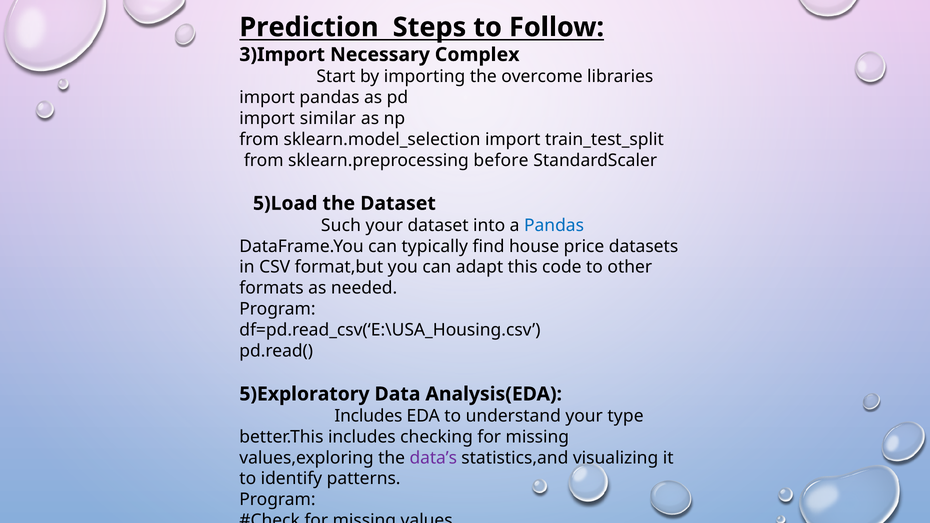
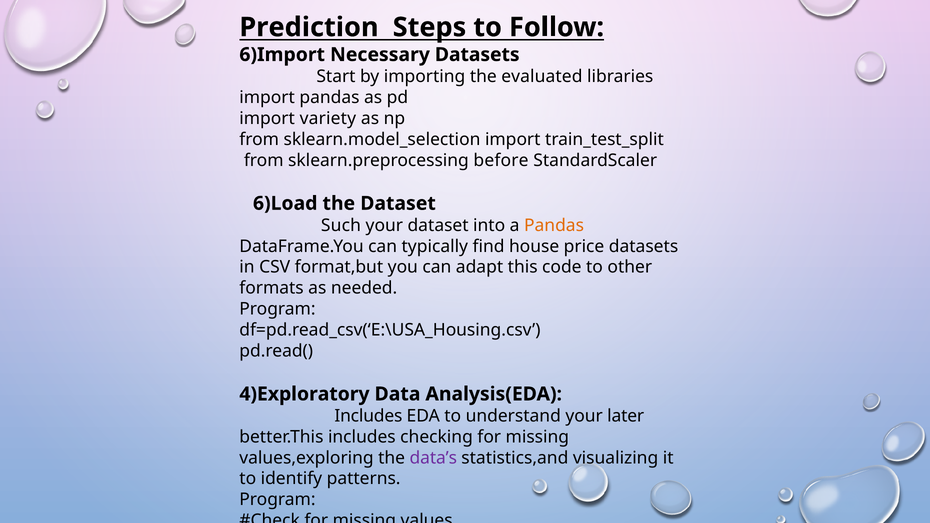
3)Import: 3)Import -> 6)Import
Necessary Complex: Complex -> Datasets
overcome: overcome -> evaluated
similar: similar -> variety
5)Load: 5)Load -> 6)Load
Pandas at (554, 225) colour: blue -> orange
5)Exploratory: 5)Exploratory -> 4)Exploratory
type: type -> later
